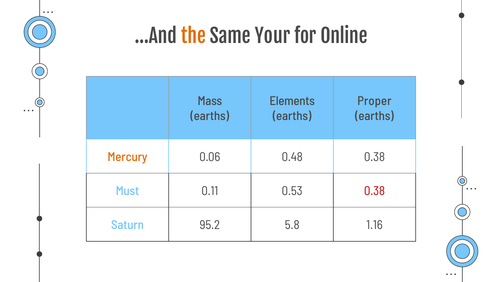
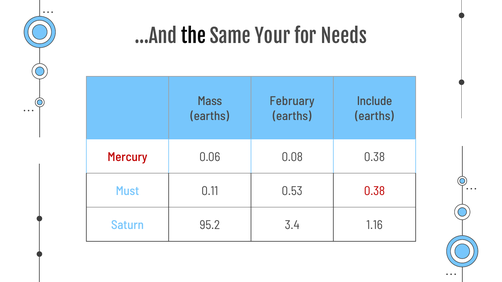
the colour: orange -> black
Online: Online -> Needs
Elements: Elements -> February
Proper: Proper -> Include
Mercury colour: orange -> red
0.48: 0.48 -> 0.08
5.8: 5.8 -> 3.4
